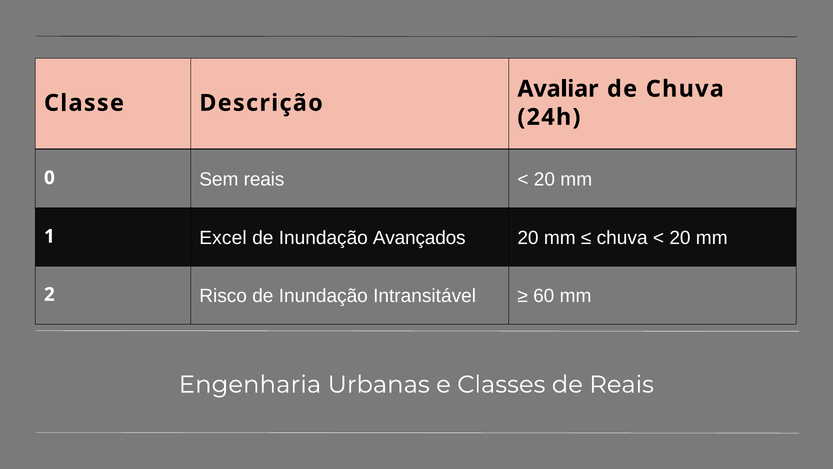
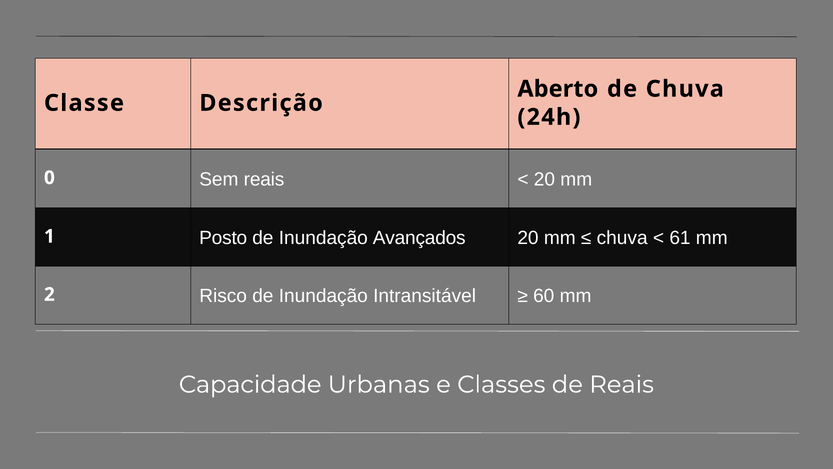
Avaliar: Avaliar -> Aberto
Excel: Excel -> Posto
20 at (680, 238): 20 -> 61
Engenharia: Engenharia -> Capacidade
